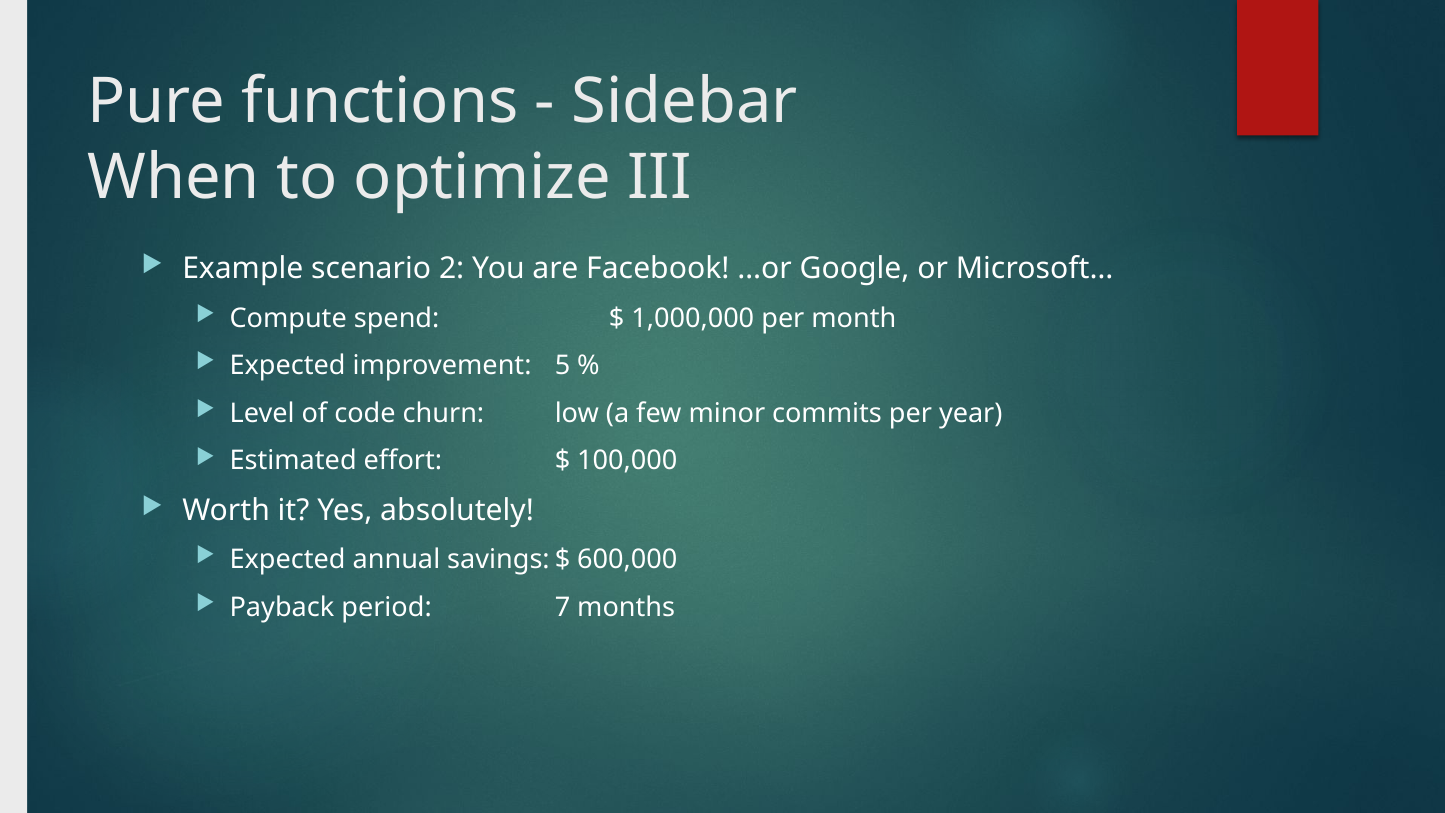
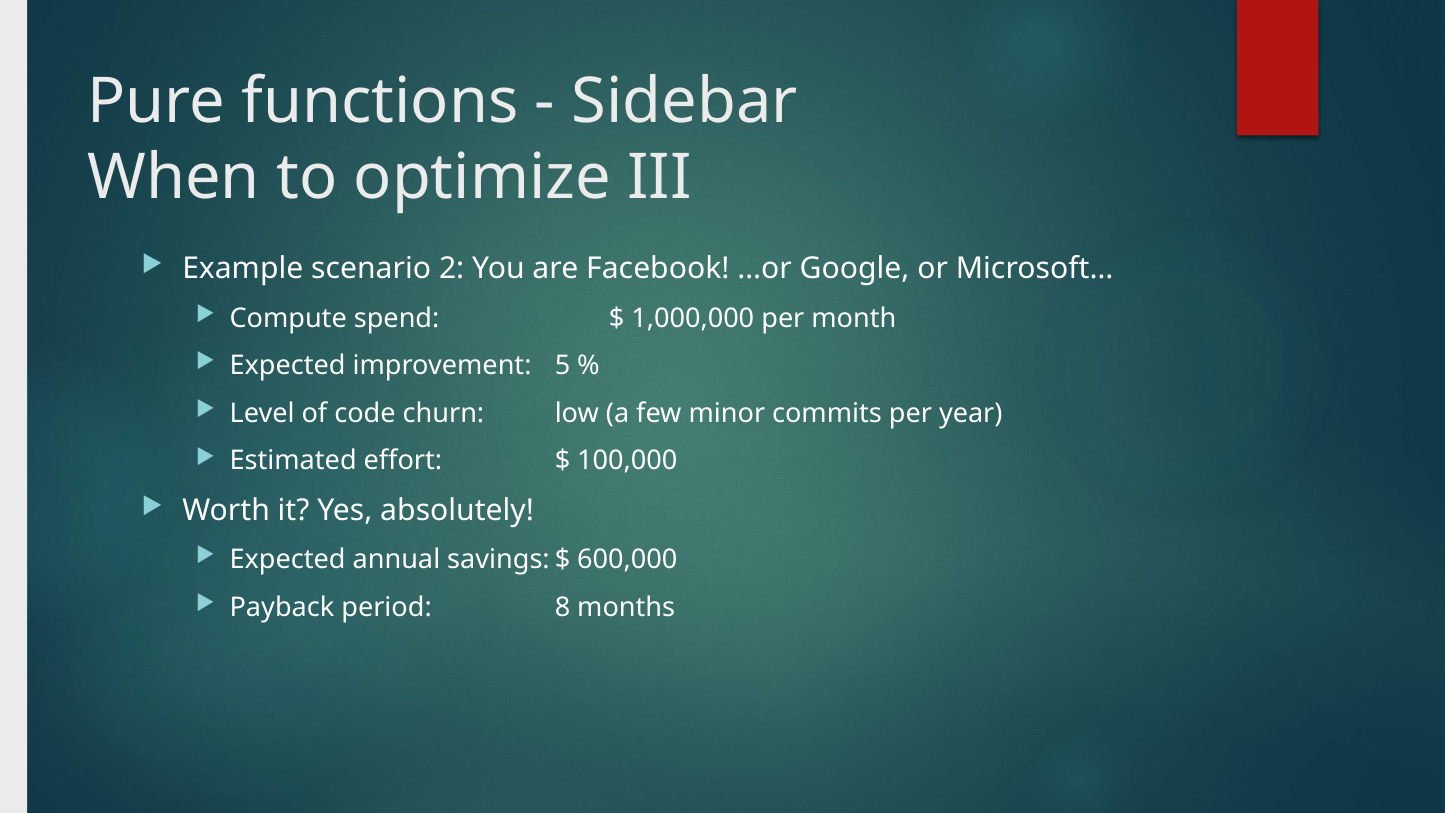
7: 7 -> 8
